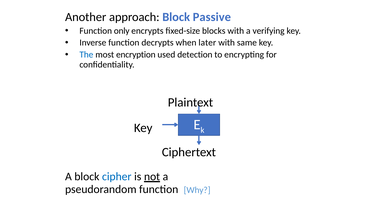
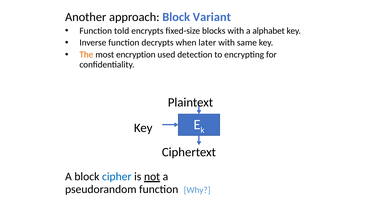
Passive: Passive -> Variant
only: only -> told
verifying: verifying -> alphabet
The colour: blue -> orange
